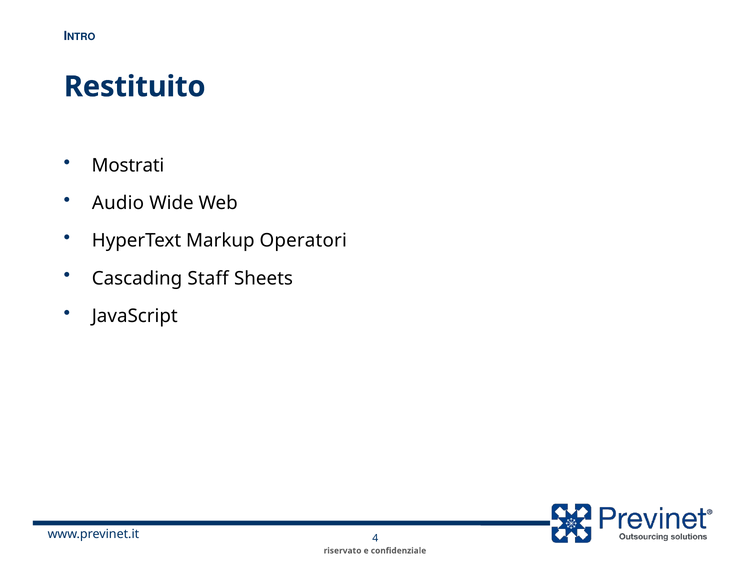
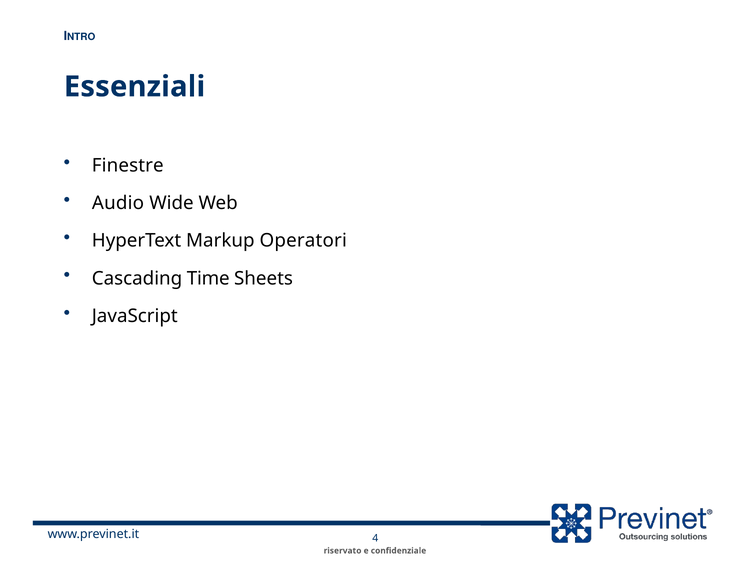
Restituito: Restituito -> Essenziali
Mostrati: Mostrati -> Finestre
Staff: Staff -> Time
